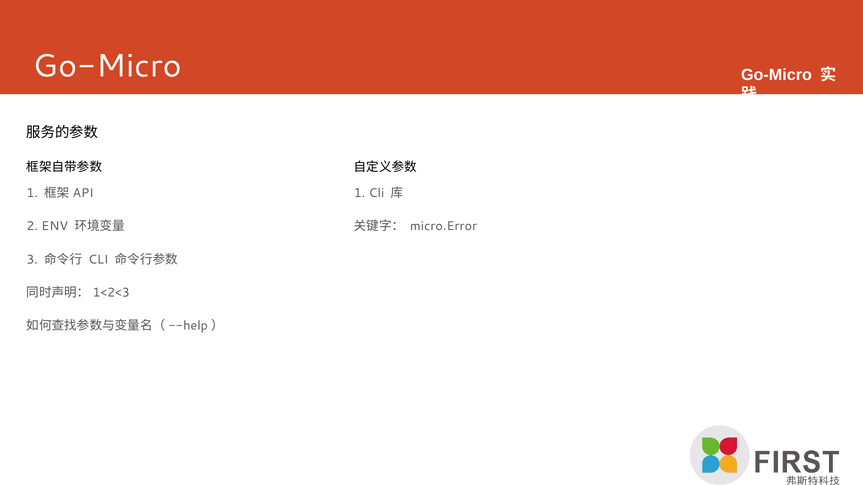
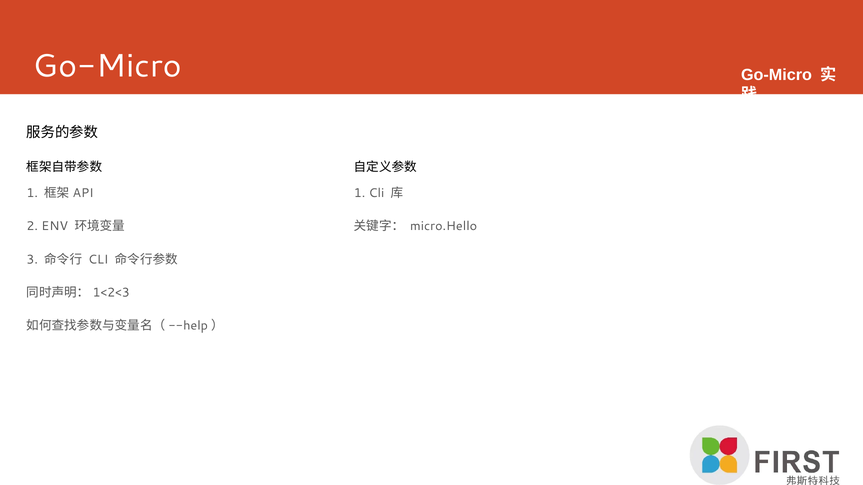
micro.Error: micro.Error -> micro.Hello
